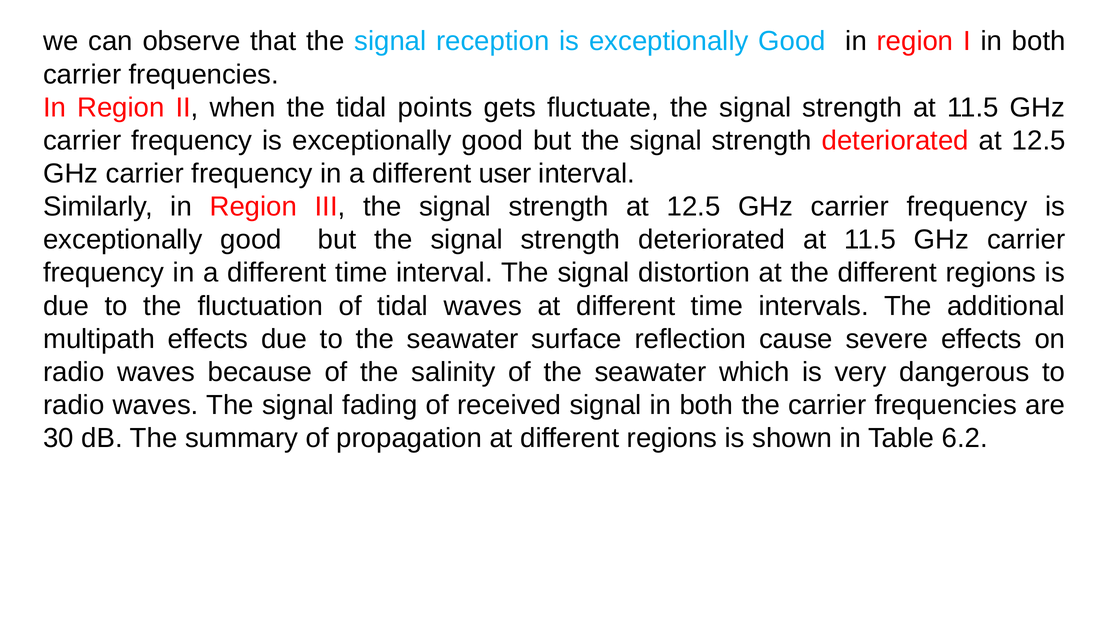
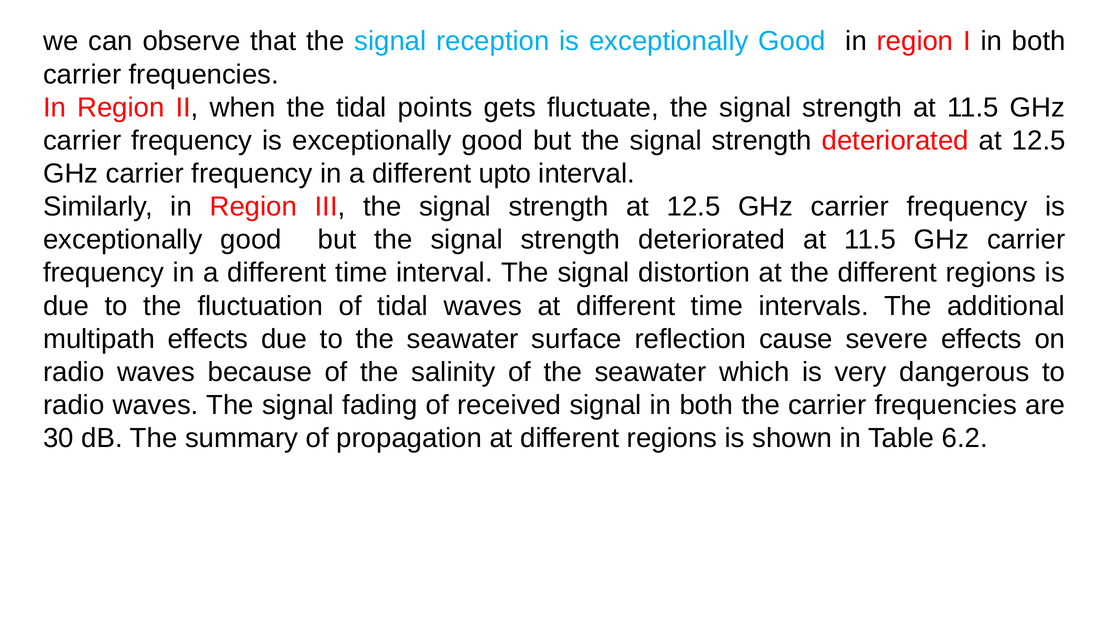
user: user -> upto
